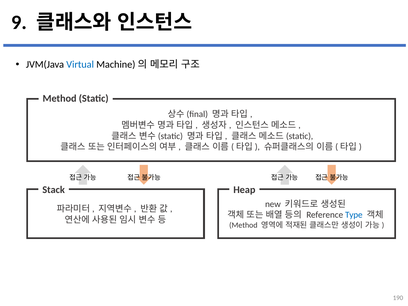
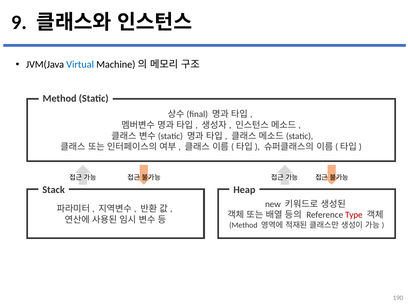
Type colour: blue -> red
